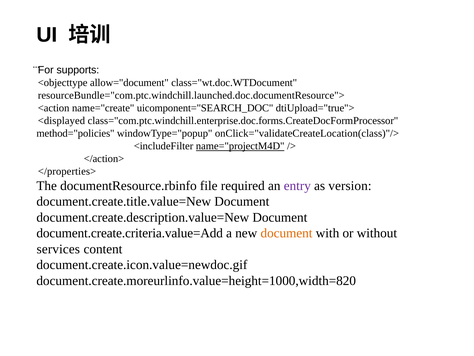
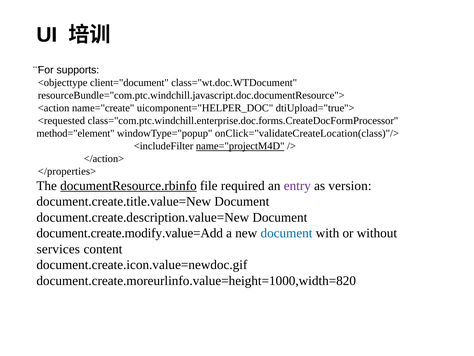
allow="document: allow="document -> client="document
resourceBundle="com.ptc.windchill.launched.doc.documentResource">: resourceBundle="com.ptc.windchill.launched.doc.documentResource"> -> resourceBundle="com.ptc.windchill.javascript.doc.documentResource">
uicomponent="SEARCH_DOC: uicomponent="SEARCH_DOC -> uicomponent="HELPER_DOC
<displayed: <displayed -> <requested
method="policies: method="policies -> method="element
documentResource.rbinfo underline: none -> present
document.create.criteria.value=Add: document.create.criteria.value=Add -> document.create.modify.value=Add
document at (286, 233) colour: orange -> blue
